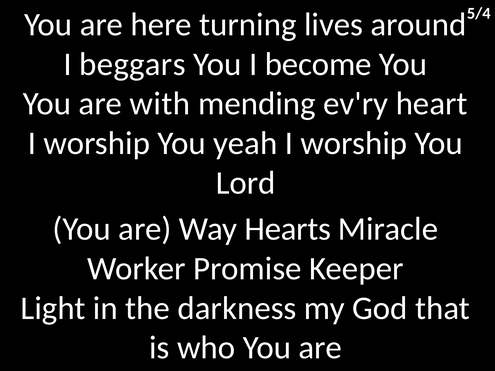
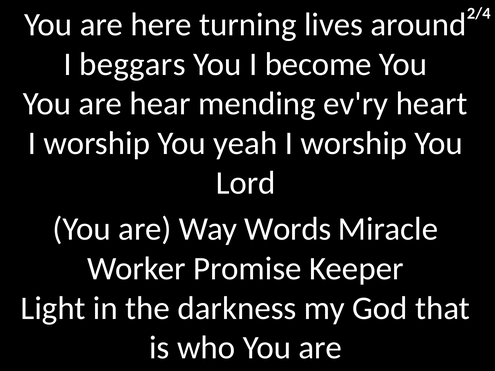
5/4: 5/4 -> 2/4
with: with -> hear
Hearts: Hearts -> Words
